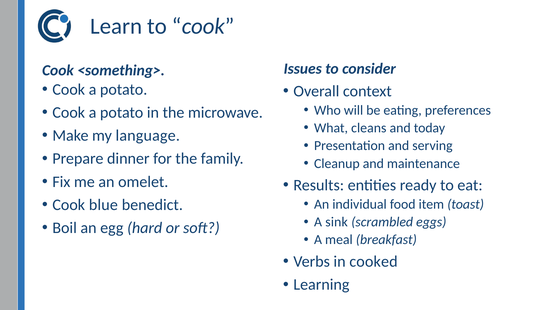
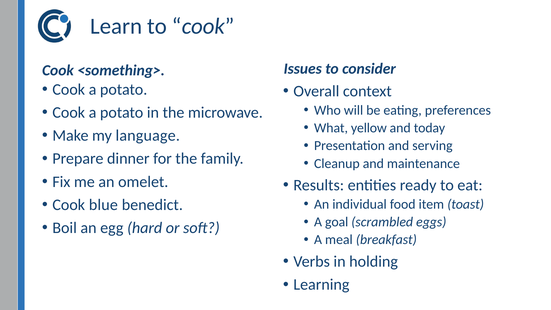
cleans: cleans -> yellow
sink: sink -> goal
cooked: cooked -> holding
